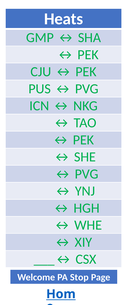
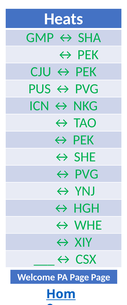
PA Stop: Stop -> Page
